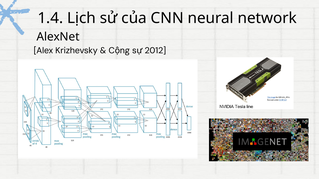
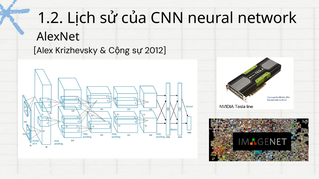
1.4: 1.4 -> 1.2
